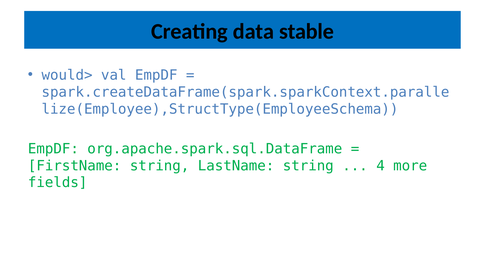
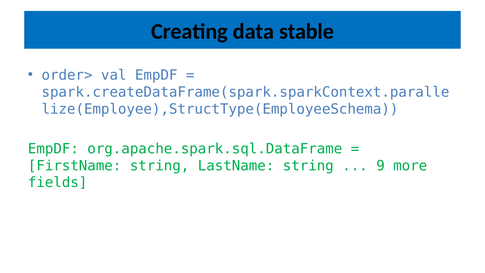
would>: would> -> order>
4: 4 -> 9
